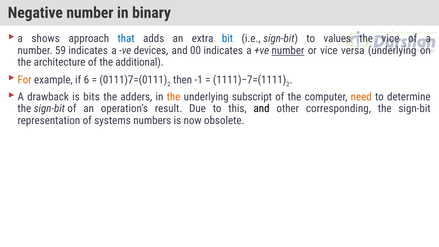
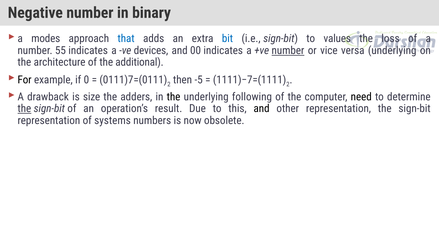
shows: shows -> modes
the vice: vice -> loss
59: 59 -> 55
For colour: orange -> black
6: 6 -> 0
-1: -1 -> -5
bits: bits -> size
the at (174, 97) colour: orange -> black
subscript: subscript -> following
need colour: orange -> black
the at (24, 109) underline: none -> present
other corresponding: corresponding -> representation
